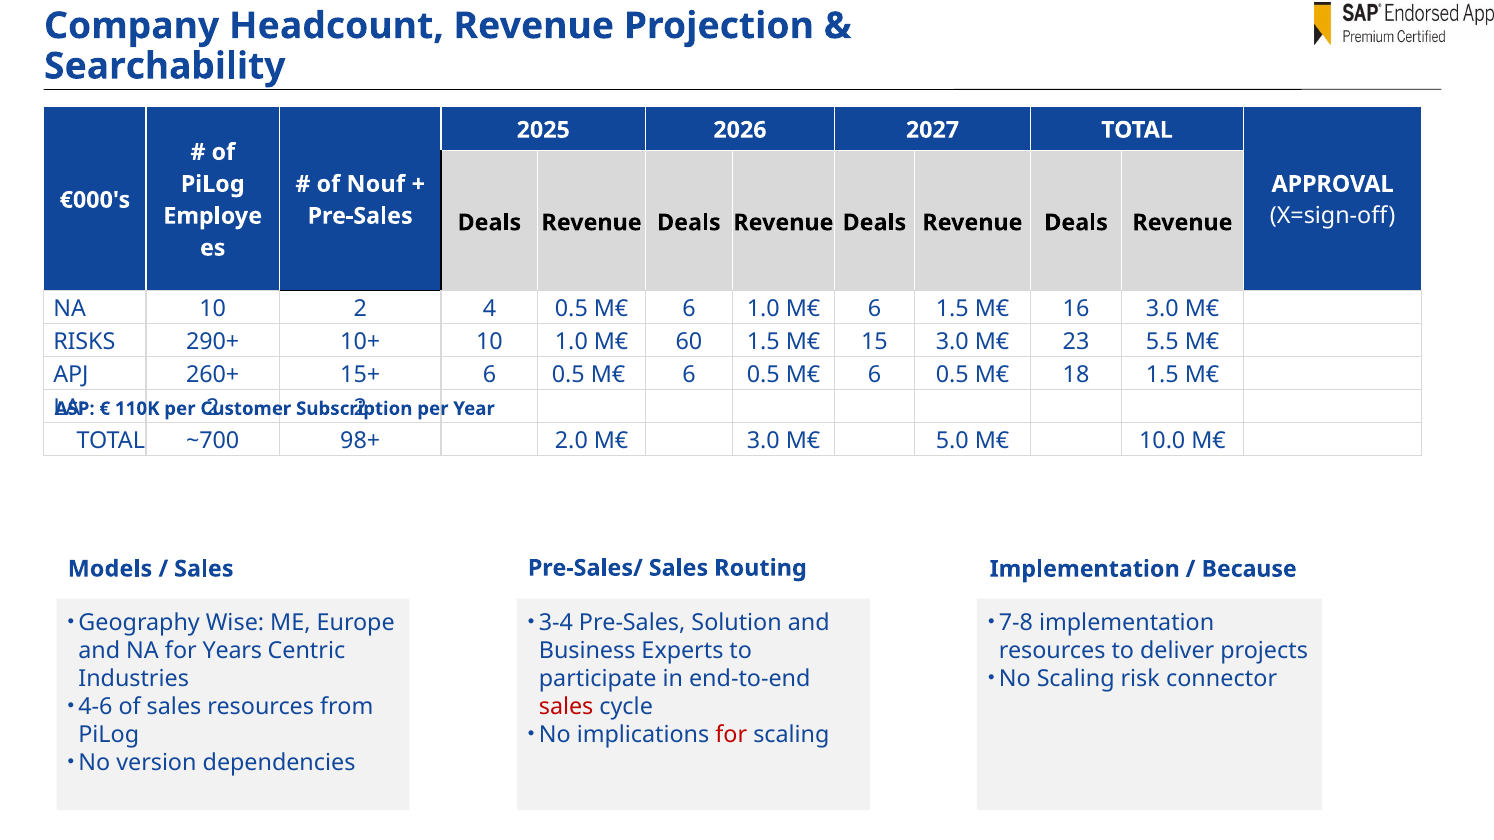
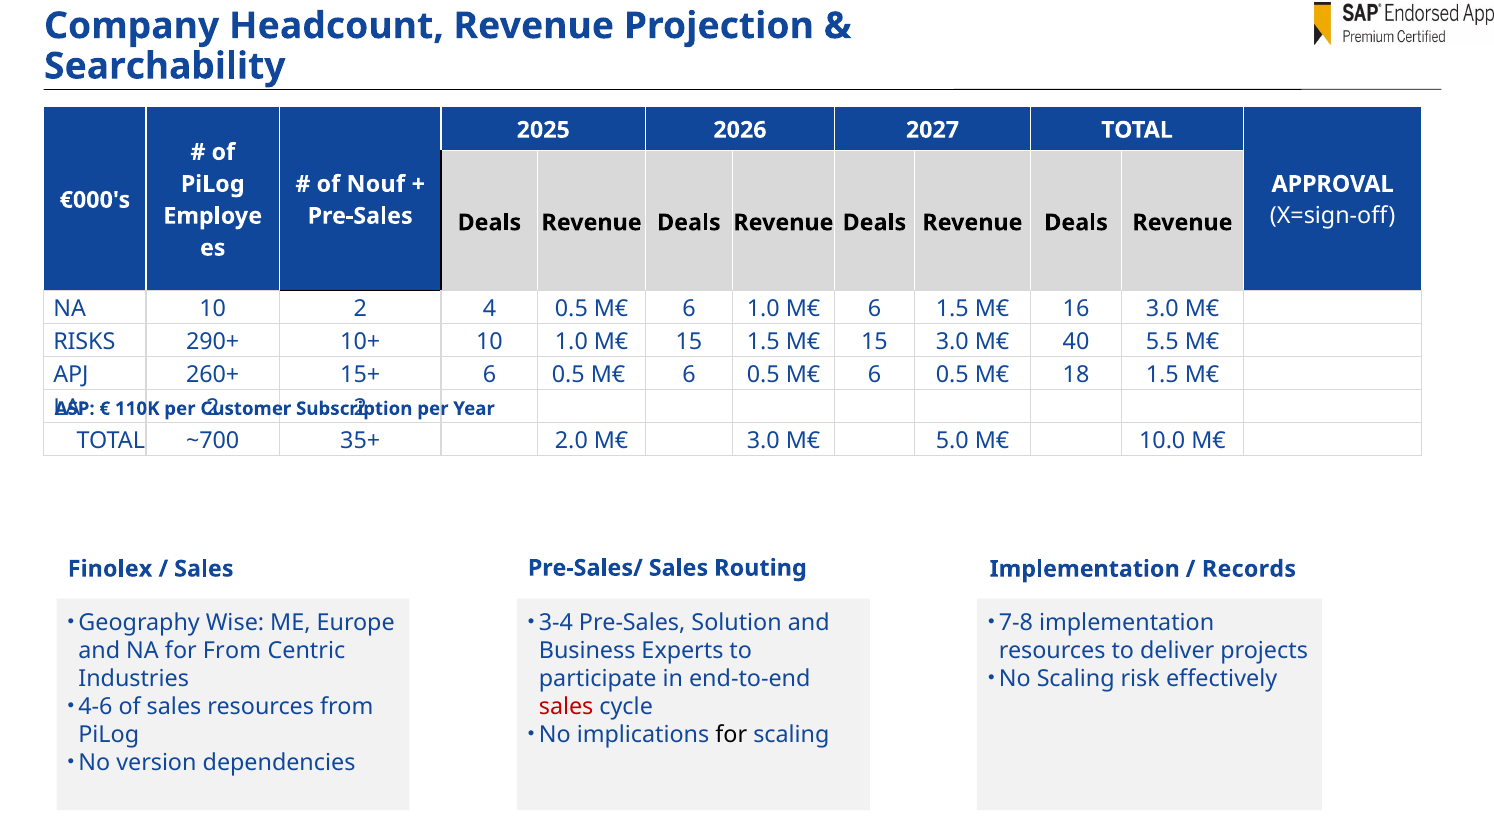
1.0 M€ 60: 60 -> 15
23: 23 -> 40
98+: 98+ -> 35+
Models: Models -> Finolex
Because: Because -> Records
for Years: Years -> From
connector: connector -> effectively
for at (731, 735) colour: red -> black
